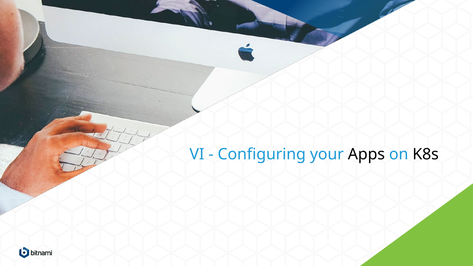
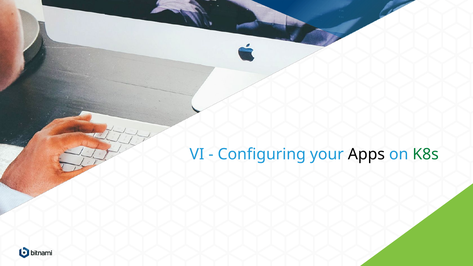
K8s colour: black -> green
